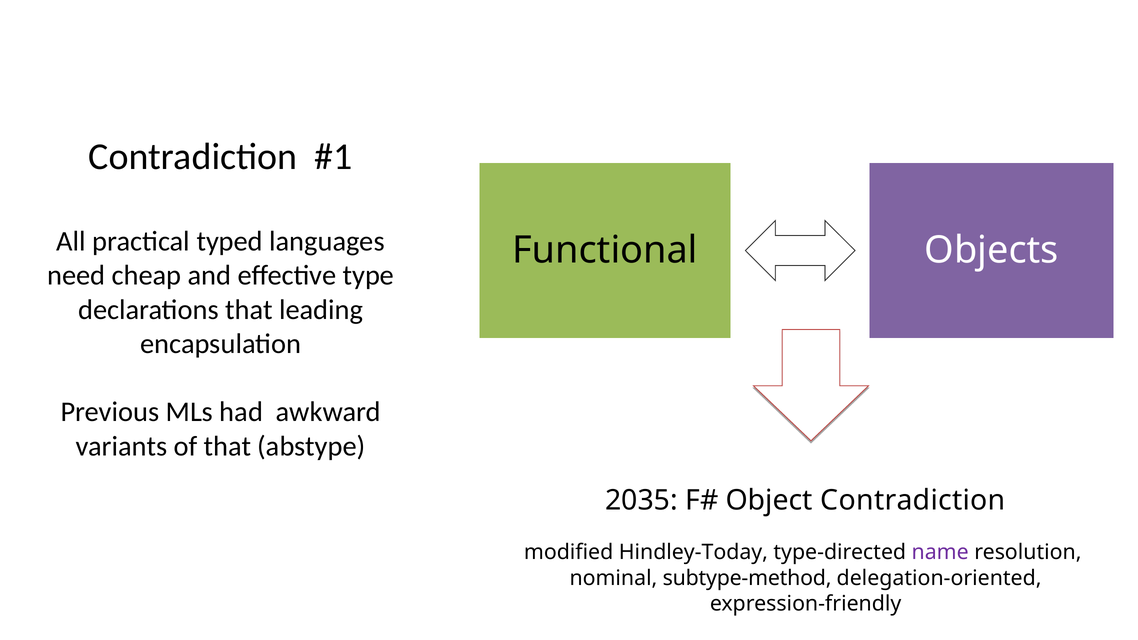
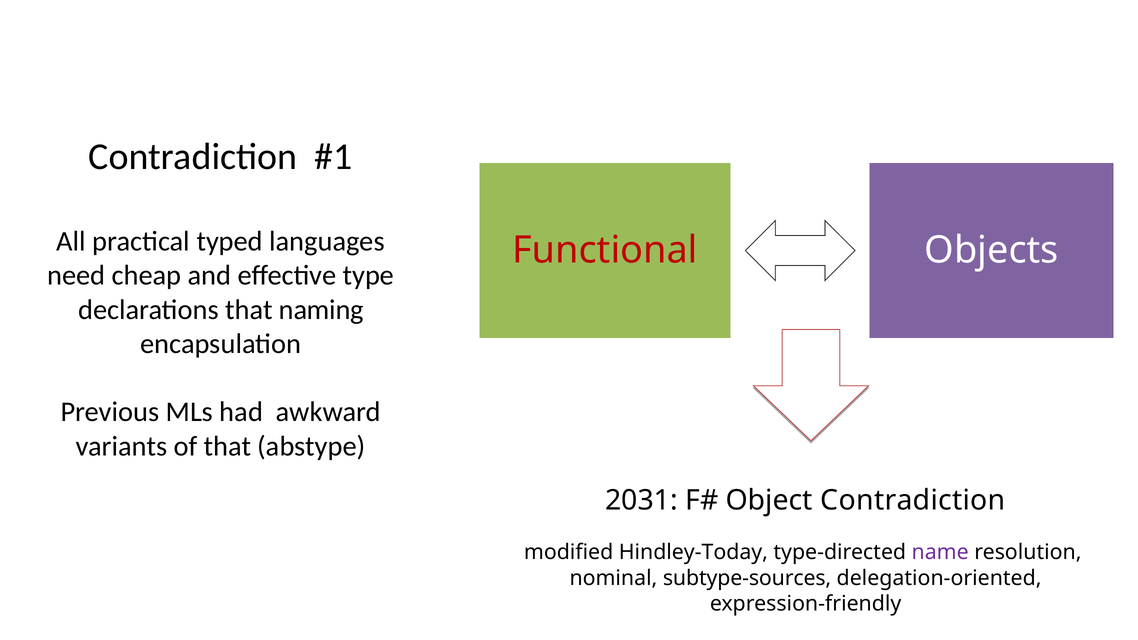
Functional colour: black -> red
leading: leading -> naming
2035: 2035 -> 2031
subtype-method: subtype-method -> subtype-sources
